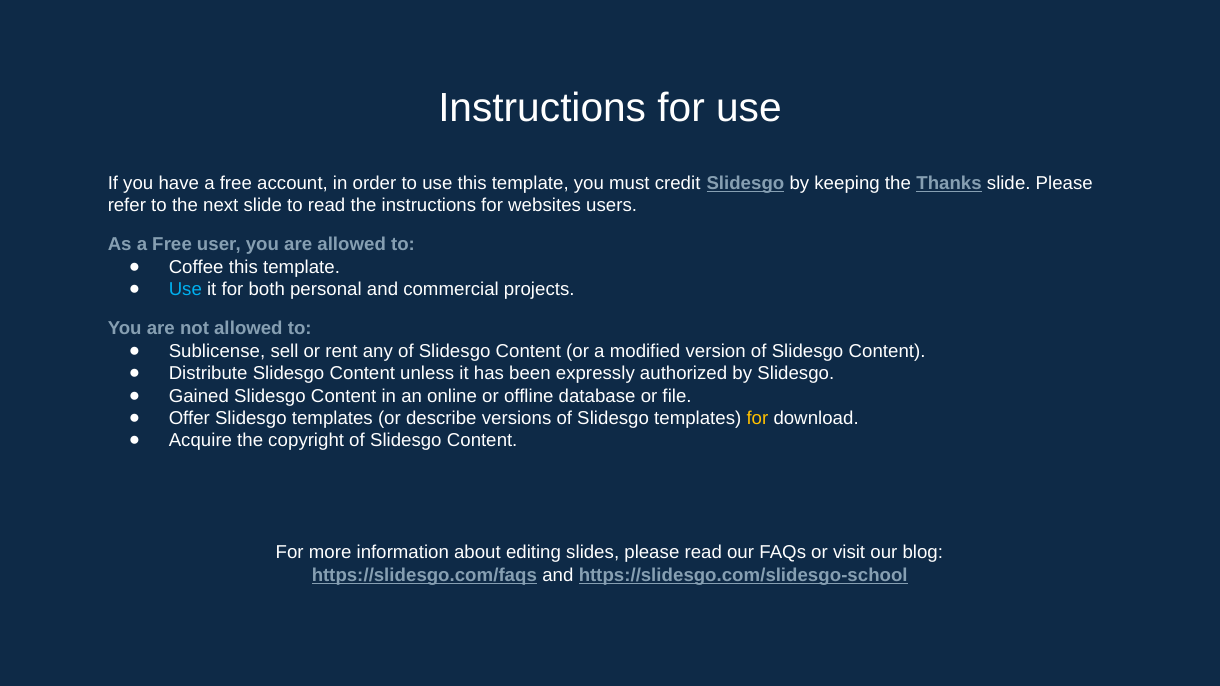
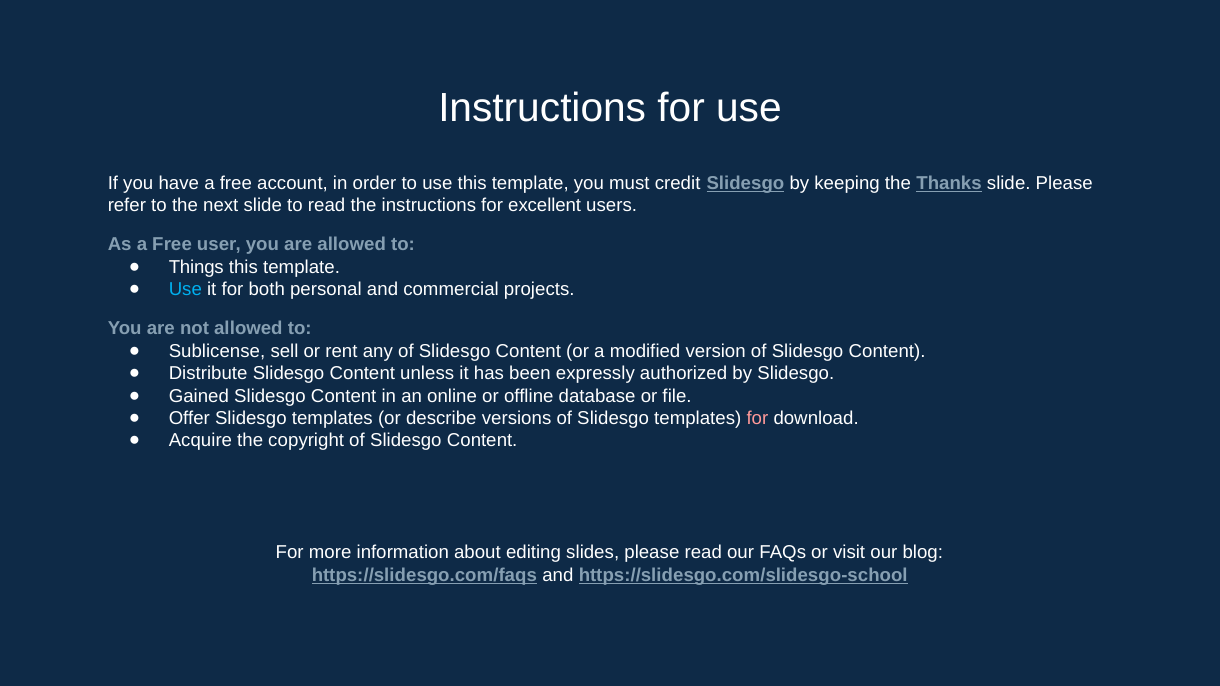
websites: websites -> excellent
Coffee: Coffee -> Things
for at (757, 418) colour: yellow -> pink
